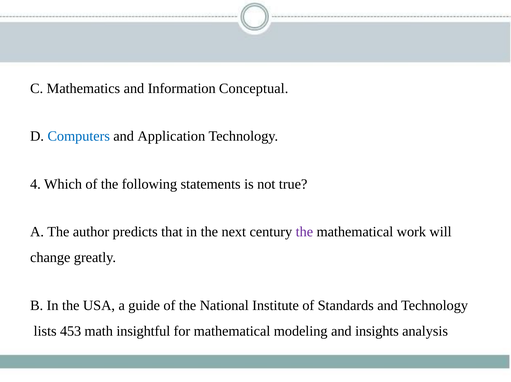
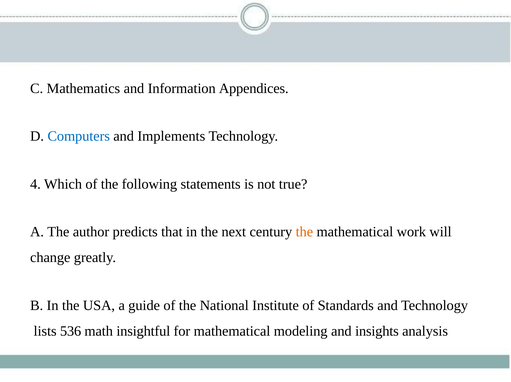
Conceptual: Conceptual -> Appendices
Application: Application -> Implements
the at (304, 232) colour: purple -> orange
453: 453 -> 536
